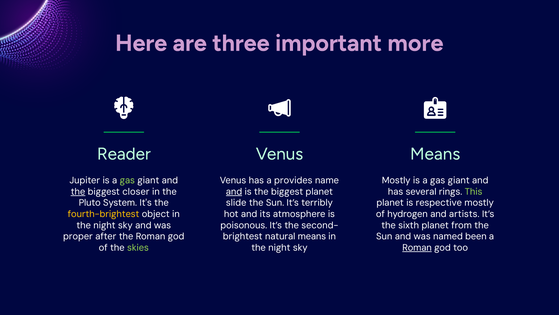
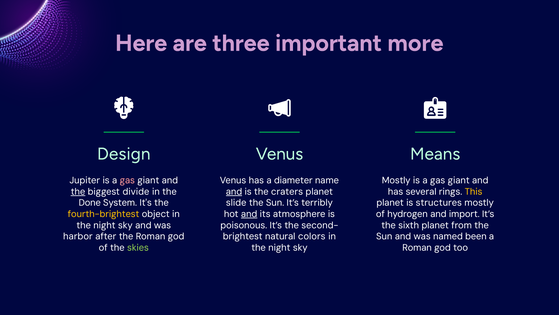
Reader: Reader -> Design
gas at (127, 180) colour: light green -> pink
provides: provides -> diameter
closer: closer -> divide
is the biggest: biggest -> craters
This colour: light green -> yellow
Pluto: Pluto -> Done
respective: respective -> structures
and at (249, 214) underline: none -> present
artists: artists -> import
proper: proper -> harbor
natural means: means -> colors
Roman at (417, 247) underline: present -> none
